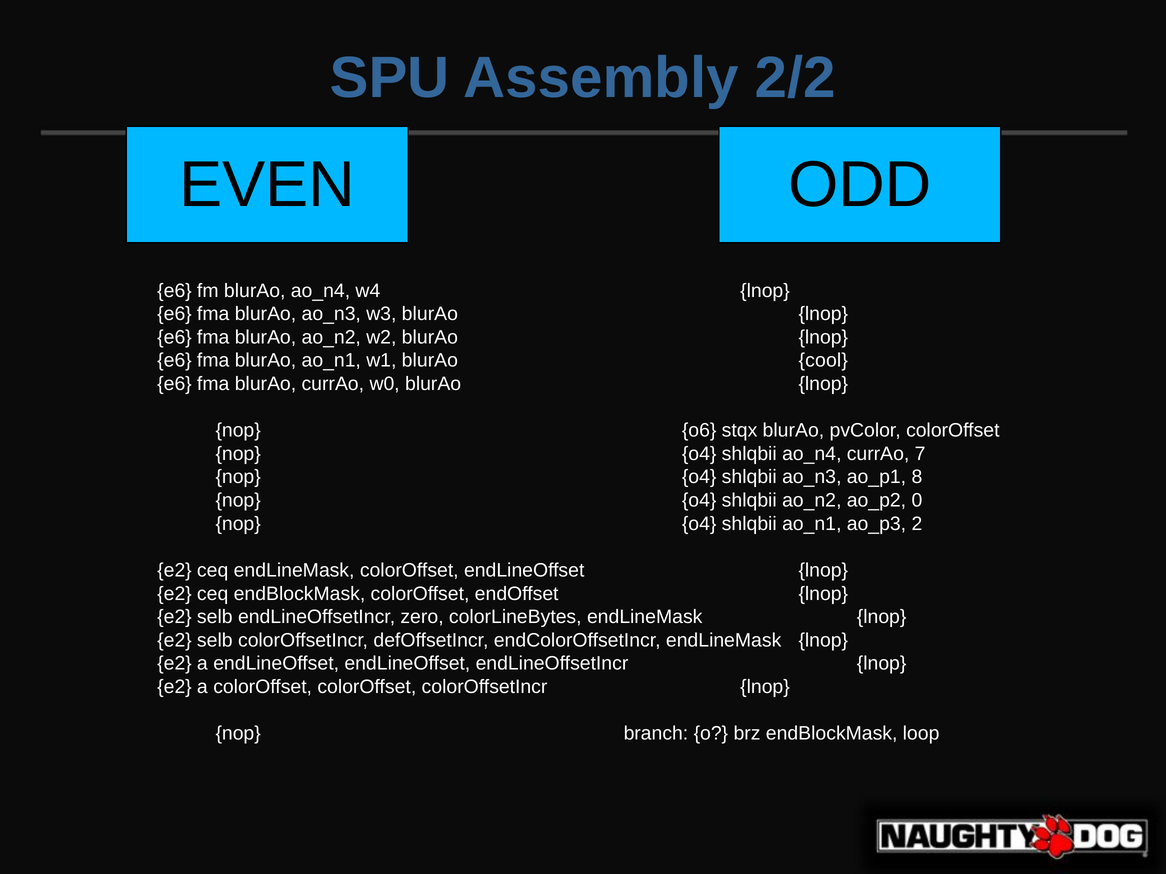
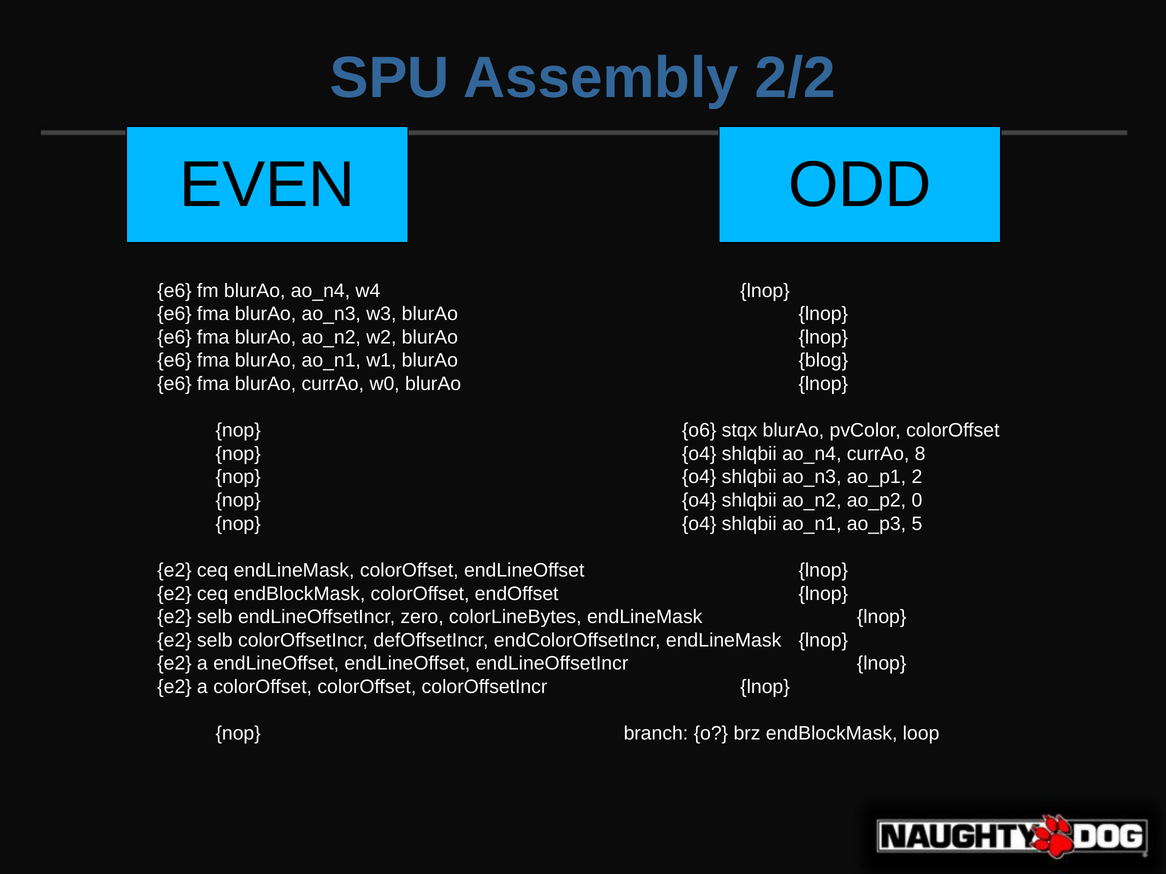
cool: cool -> blog
7: 7 -> 8
8: 8 -> 2
2: 2 -> 5
